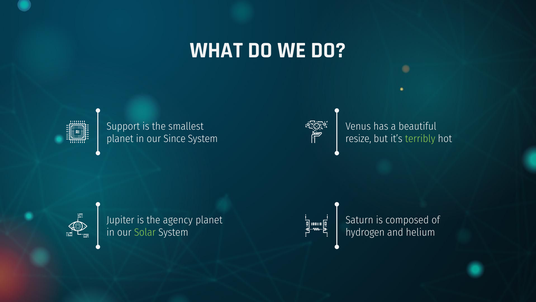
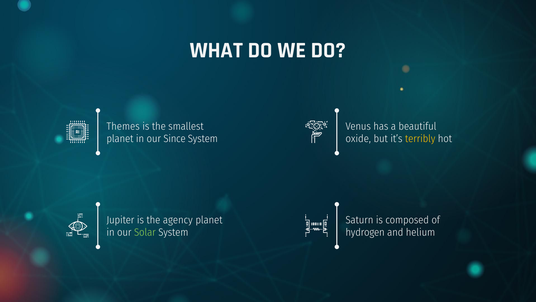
Support: Support -> Themes
resize: resize -> oxide
terribly colour: light green -> yellow
